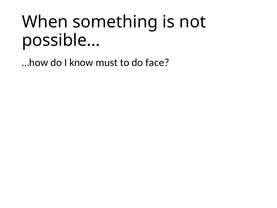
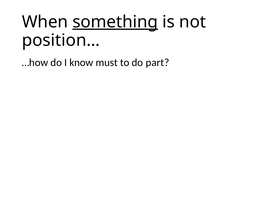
something underline: none -> present
possible…: possible… -> position…
face: face -> part
